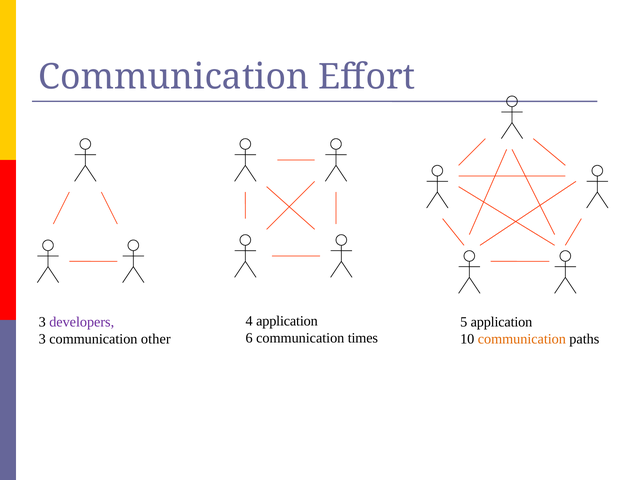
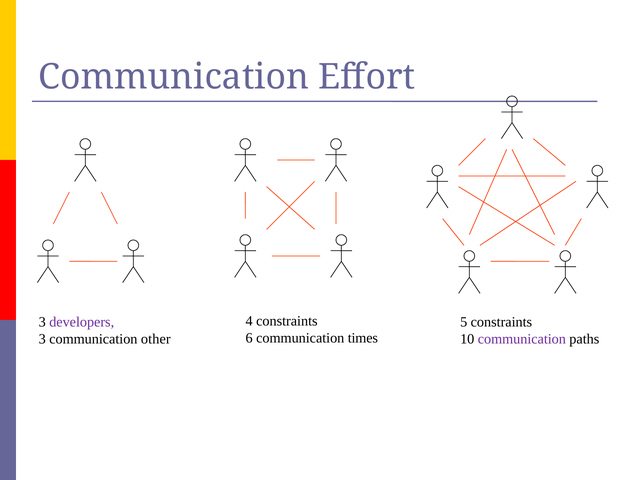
4 application: application -> constraints
5 application: application -> constraints
communication at (522, 339) colour: orange -> purple
